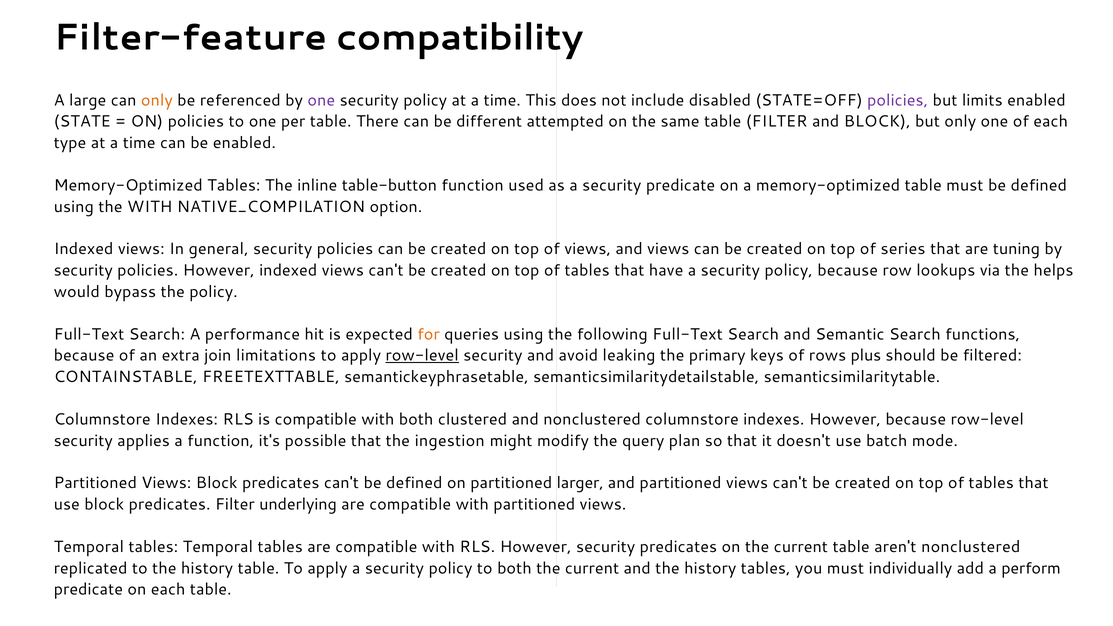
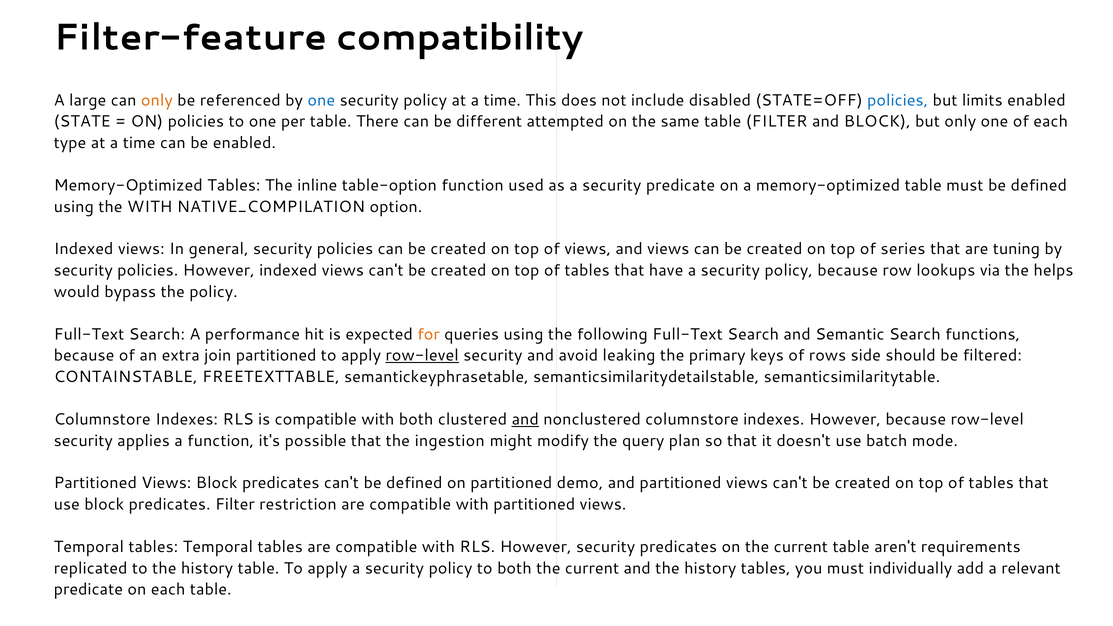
one at (321, 100) colour: purple -> blue
policies at (898, 100) colour: purple -> blue
table-button: table-button -> table-option
join limitations: limitations -> partitioned
plus: plus -> side
and at (525, 419) underline: none -> present
larger: larger -> demo
underlying: underlying -> restriction
aren't nonclustered: nonclustered -> requirements
perform: perform -> relevant
